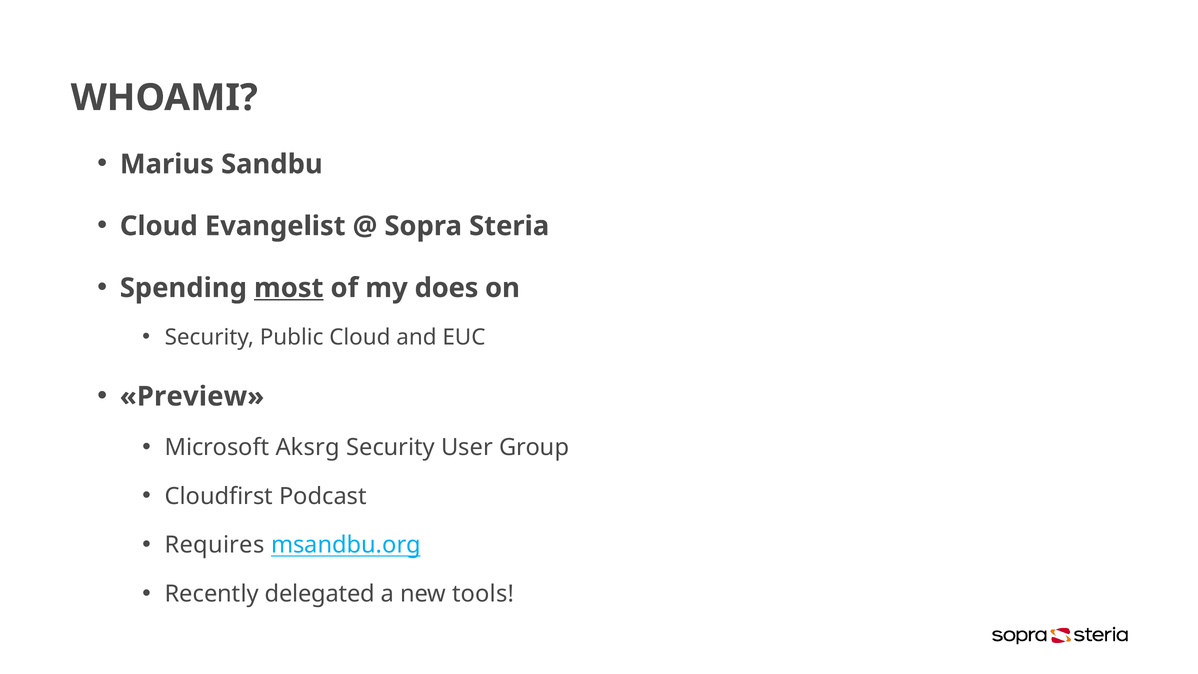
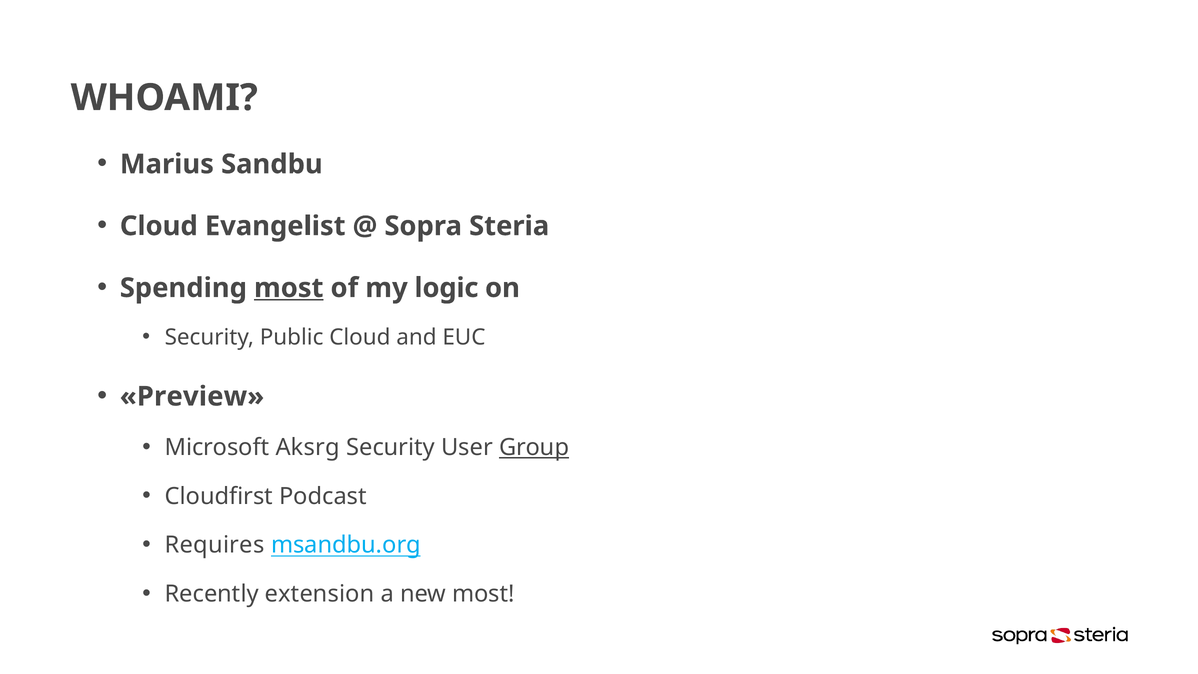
does: does -> logic
Group underline: none -> present
delegated: delegated -> extension
new tools: tools -> most
